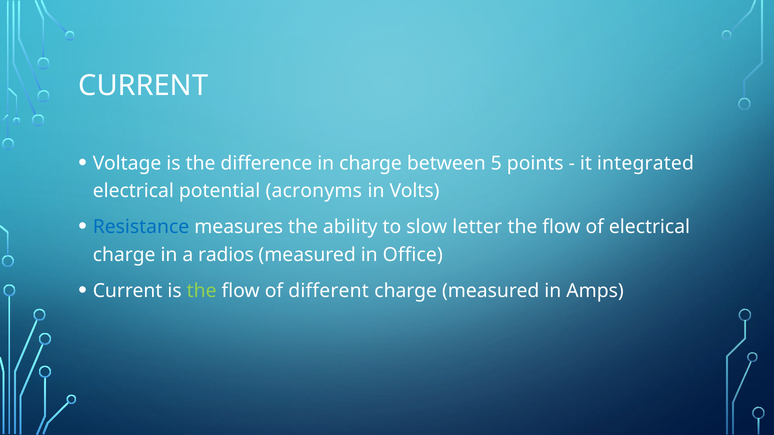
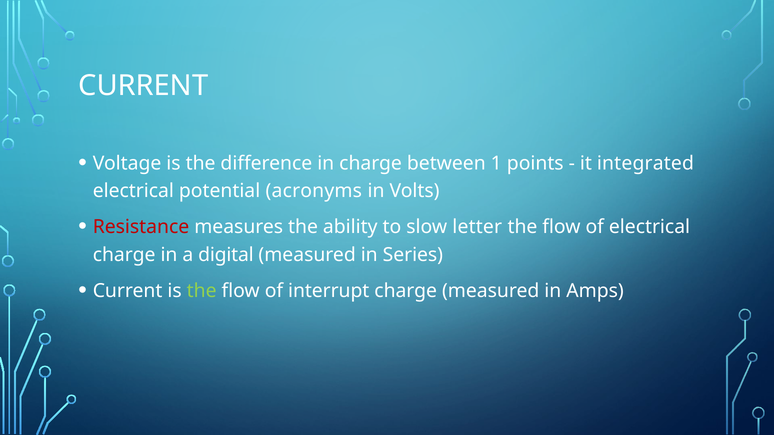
5: 5 -> 1
Resistance colour: blue -> red
radios: radios -> digital
Office: Office -> Series
different: different -> interrupt
